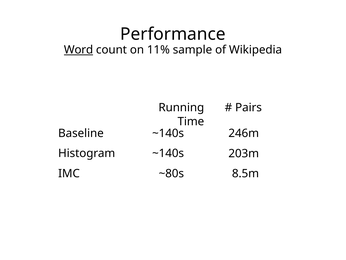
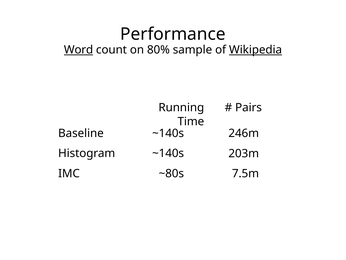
11%: 11% -> 80%
Wikipedia underline: none -> present
8.5m: 8.5m -> 7.5m
